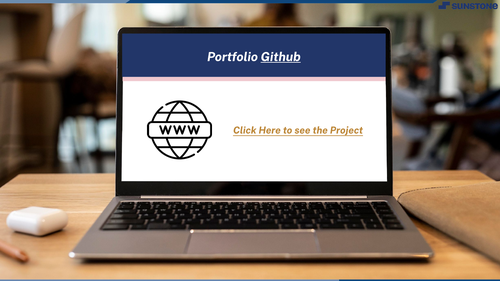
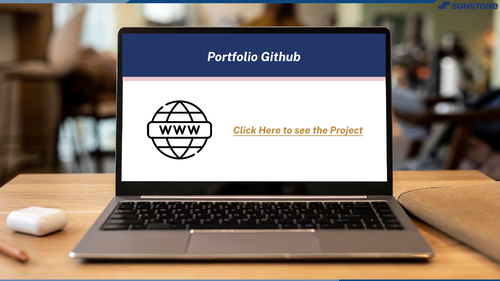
Github underline: present -> none
